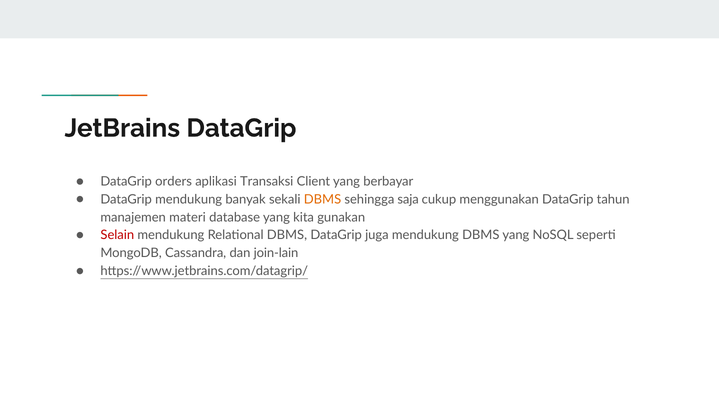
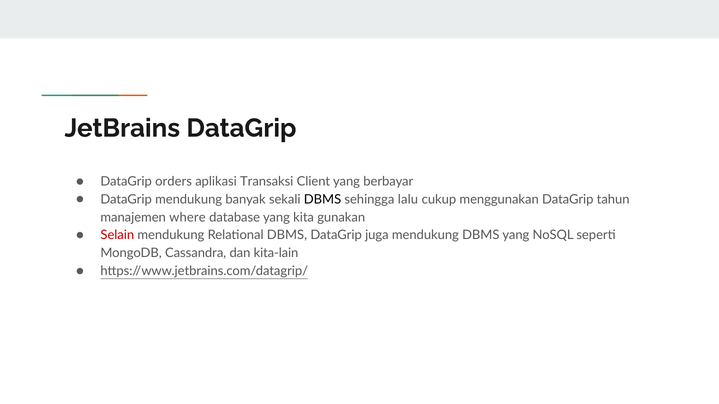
DBMS at (323, 200) colour: orange -> black
saja: saja -> lalu
materi: materi -> where
join-lain: join-lain -> kita-lain
